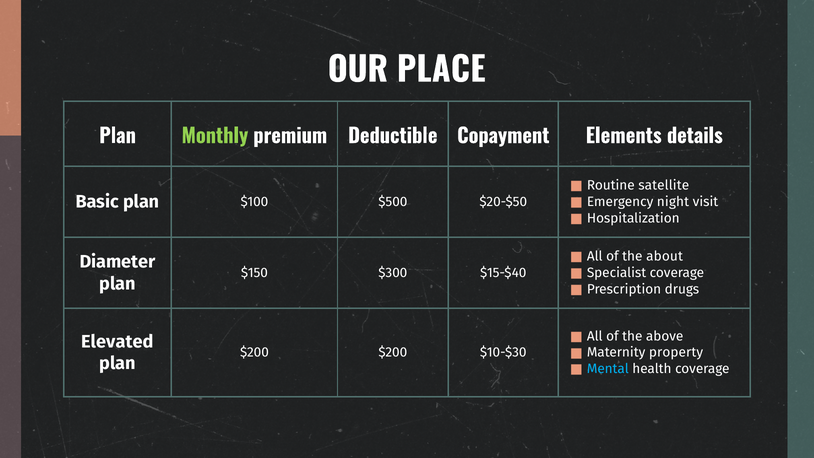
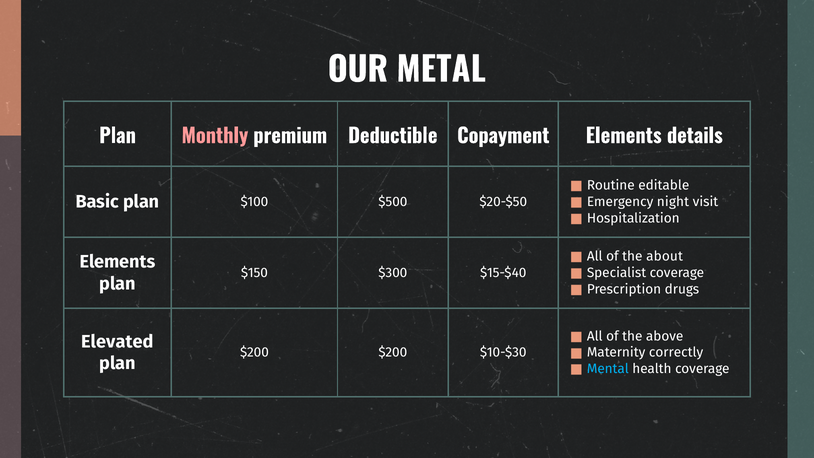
PLACE: PLACE -> METAL
Monthly colour: light green -> pink
satellite: satellite -> editable
Diameter at (118, 262): Diameter -> Elements
property: property -> correctly
